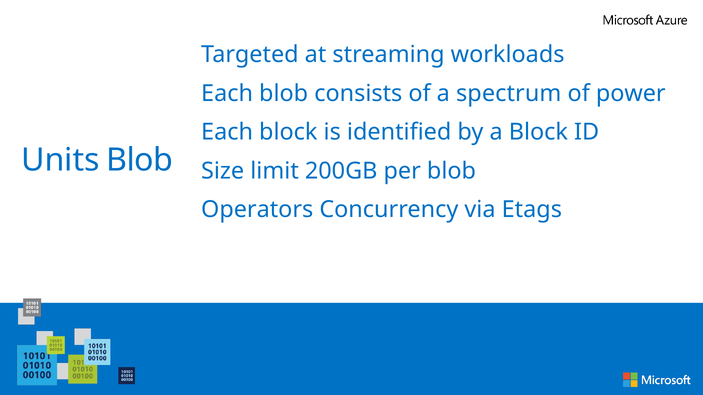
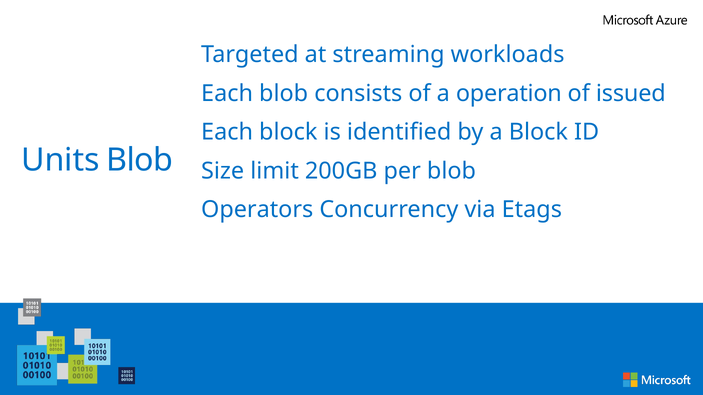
spectrum: spectrum -> operation
power: power -> issued
